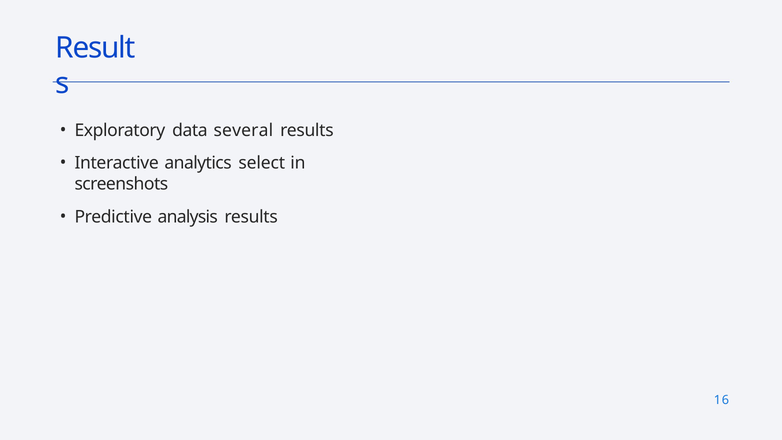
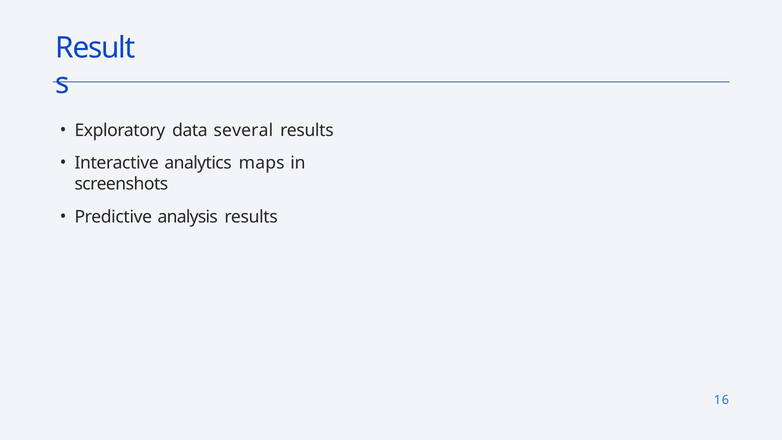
select: select -> maps
